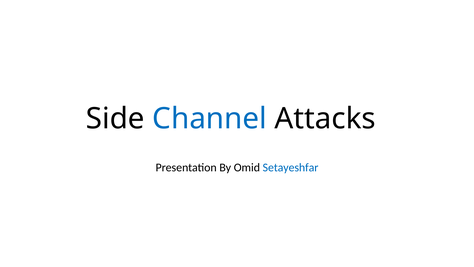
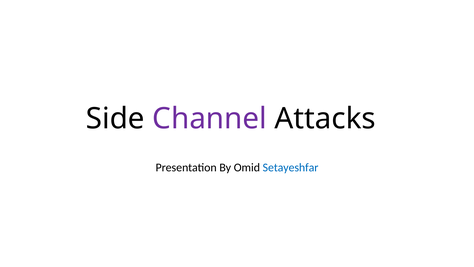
Channel colour: blue -> purple
